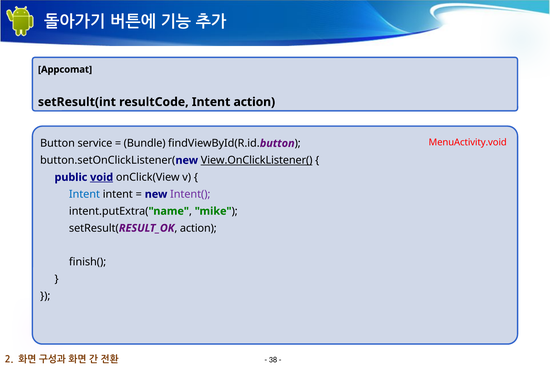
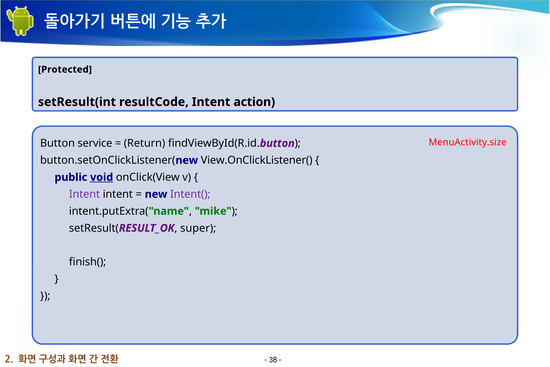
Appcomat: Appcomat -> Protected
MenuActivity.void: MenuActivity.void -> MenuActivity.size
Bundle: Bundle -> Return
View.OnClickListener( underline: present -> none
Intent at (84, 194) colour: blue -> purple
setResult(RESULT_OK action: action -> super
